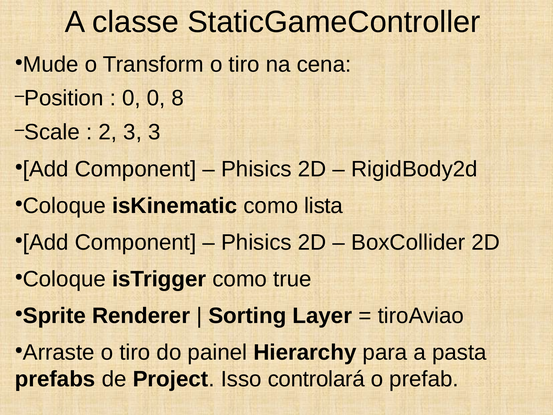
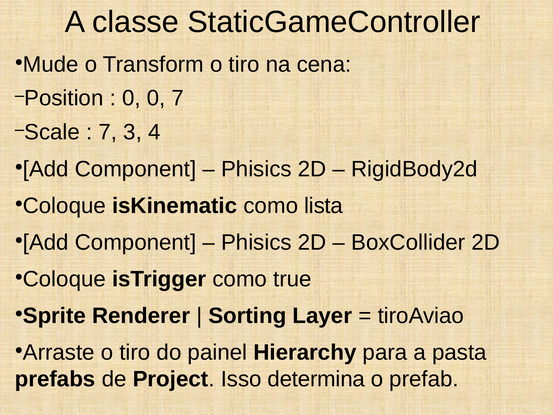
0 8: 8 -> 7
2 at (108, 132): 2 -> 7
3 3: 3 -> 4
controlará: controlará -> determina
